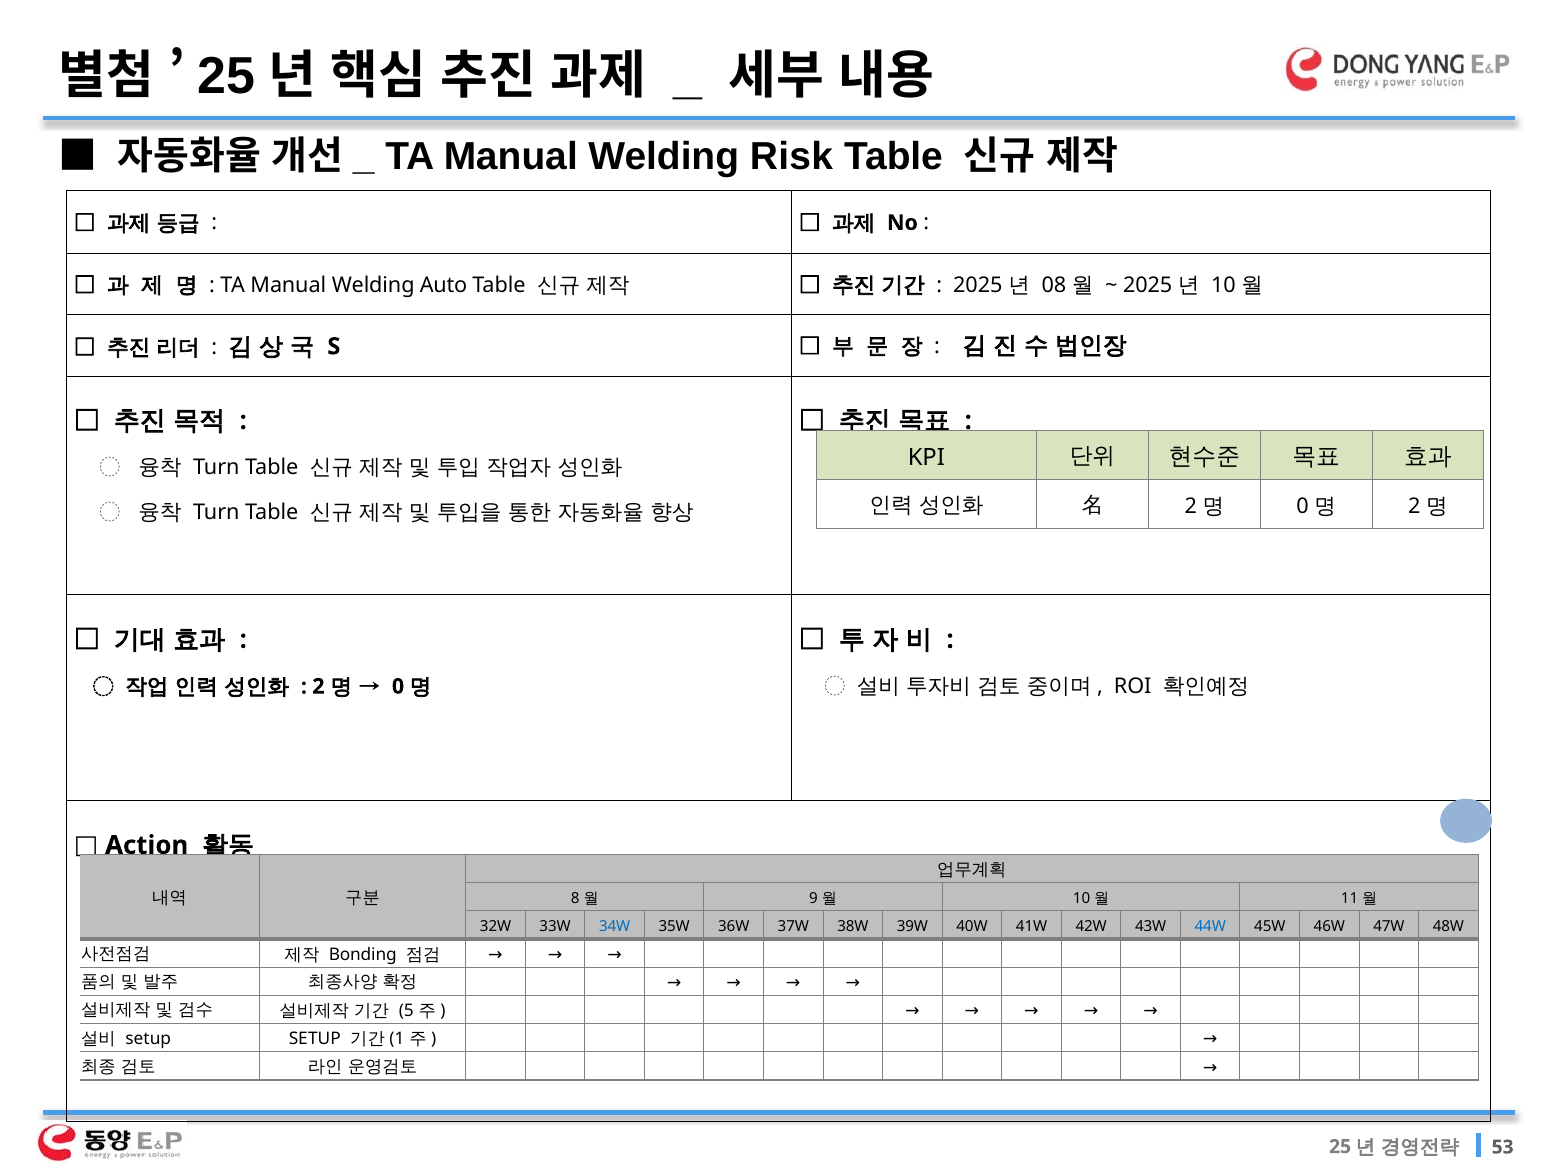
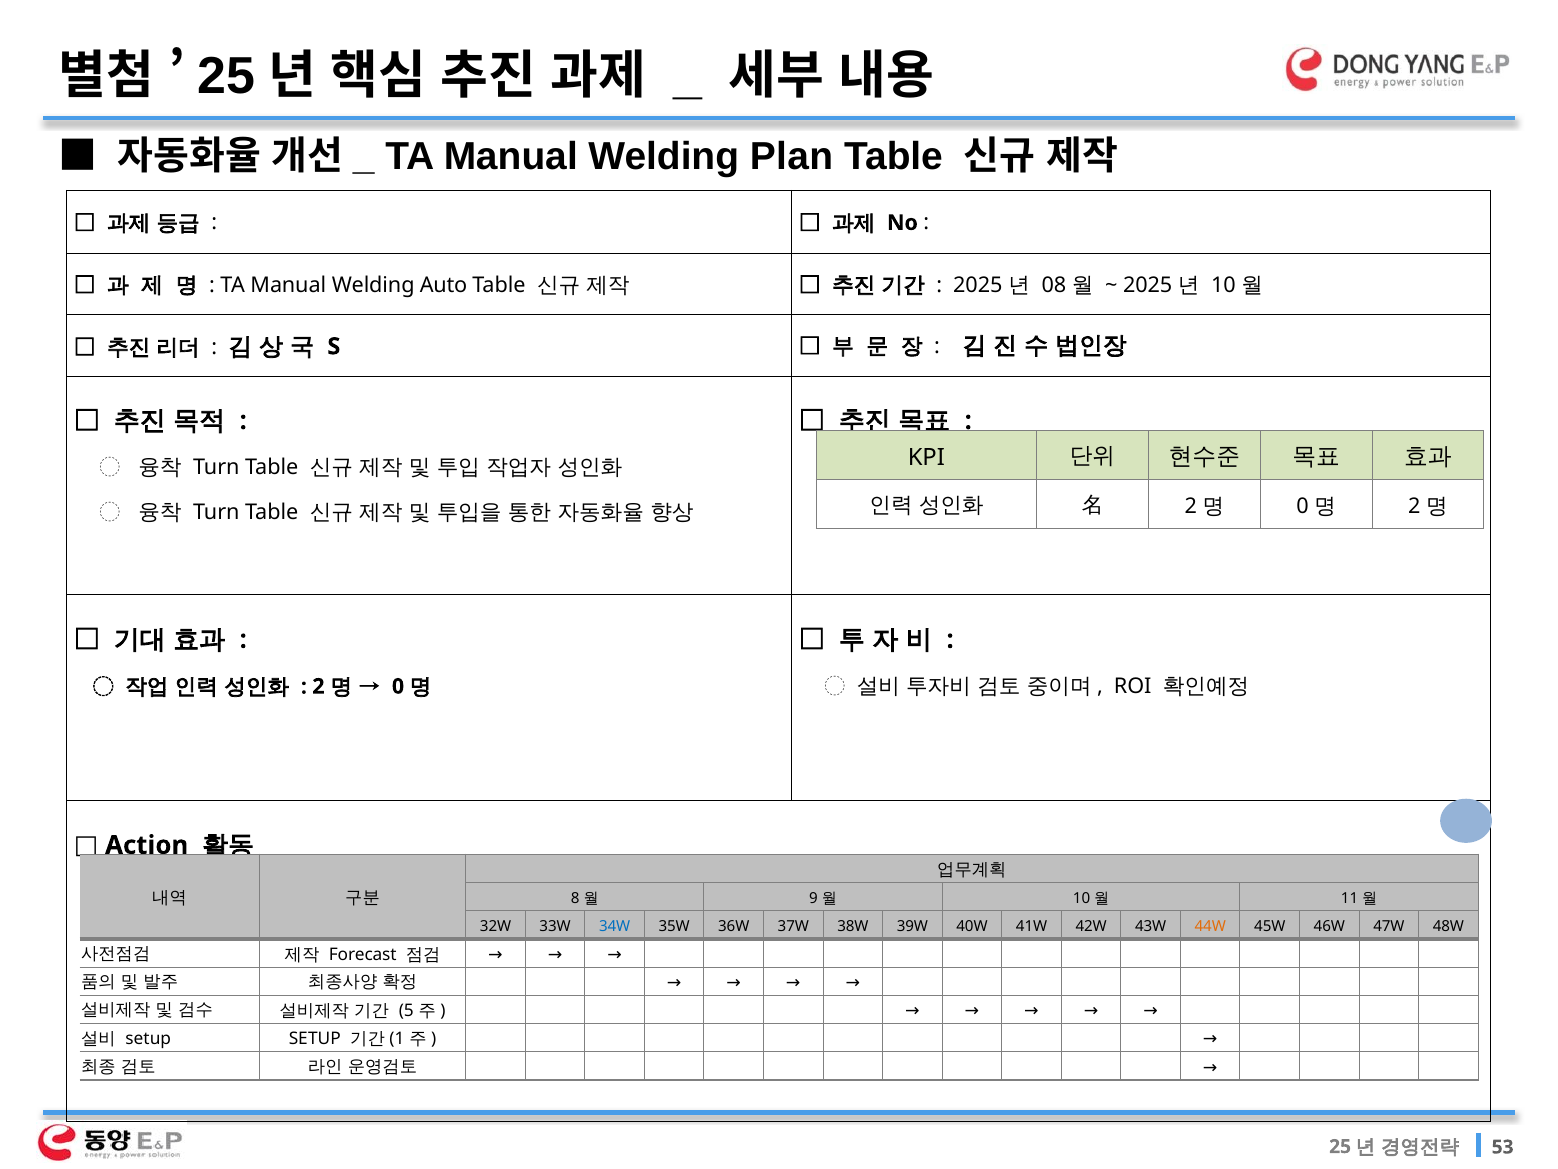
Risk: Risk -> Plan
44W colour: blue -> orange
Bonding: Bonding -> Forecast
